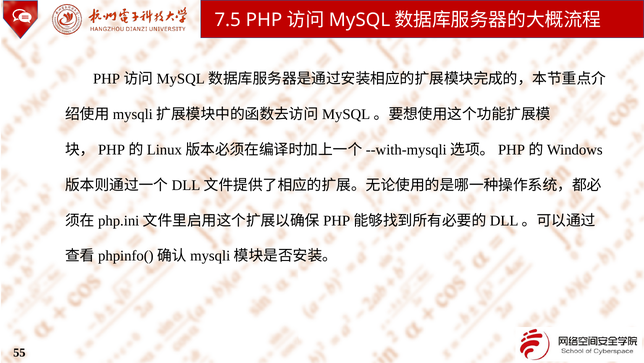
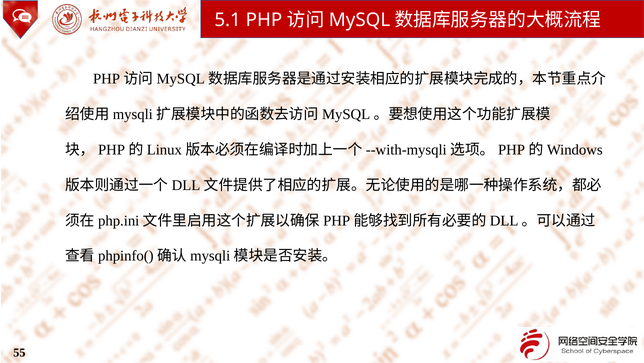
7.5: 7.5 -> 5.1
